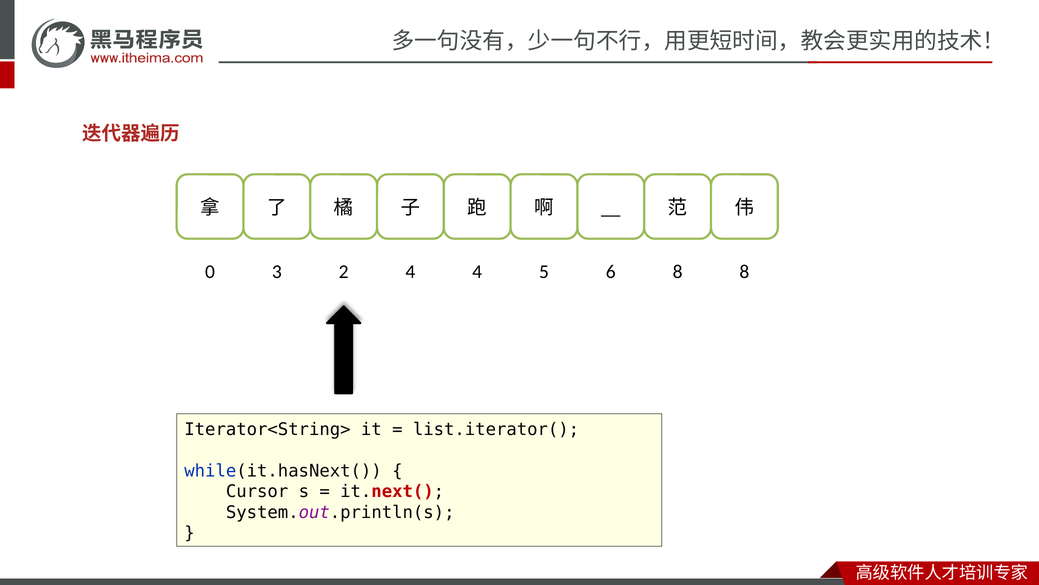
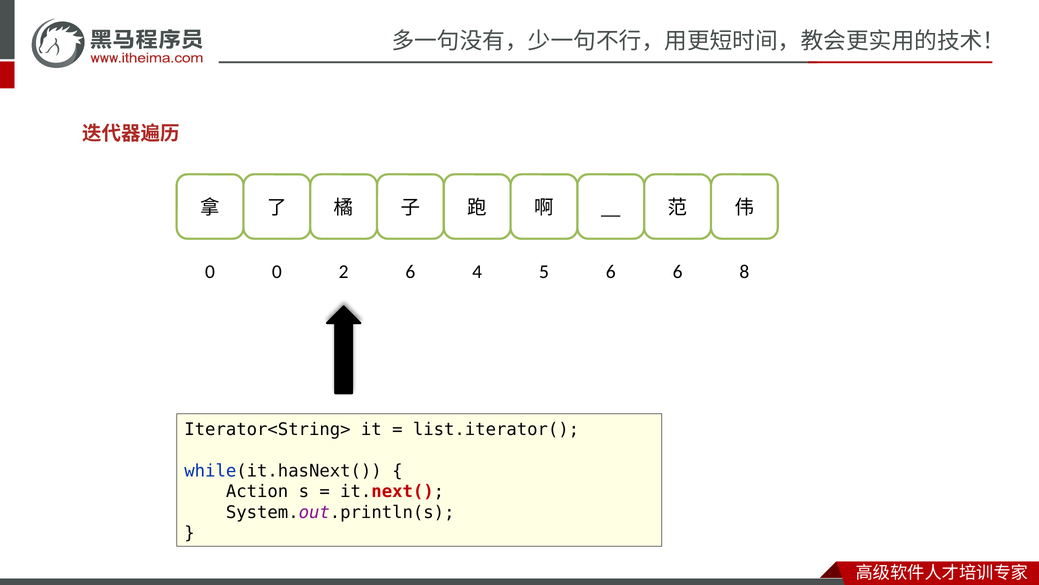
0 3: 3 -> 0
2 4: 4 -> 6
6 8: 8 -> 6
Cursor: Cursor -> Action
